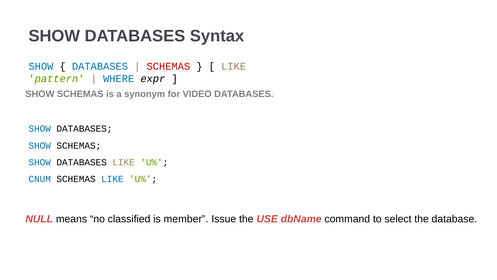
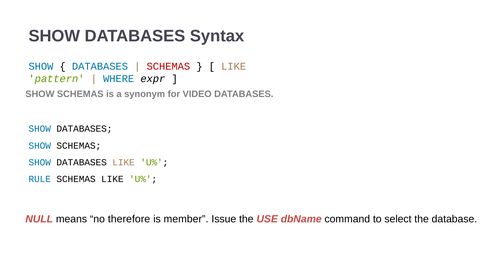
CNUM: CNUM -> RULE
LIKE at (112, 179) colour: blue -> black
classified: classified -> therefore
